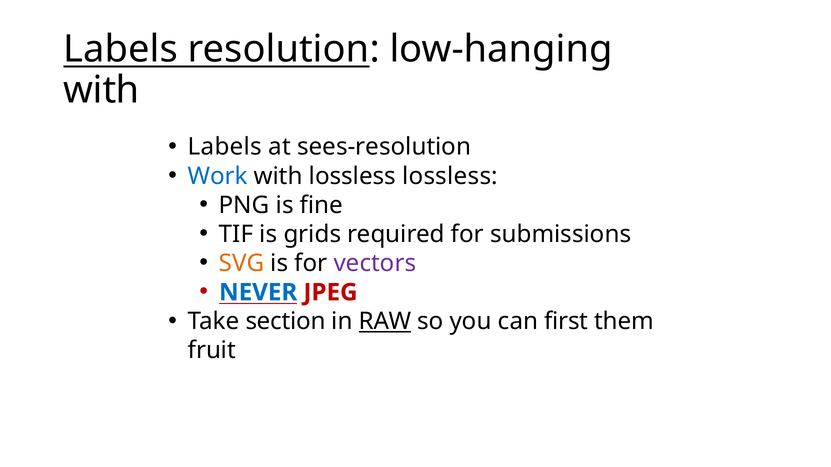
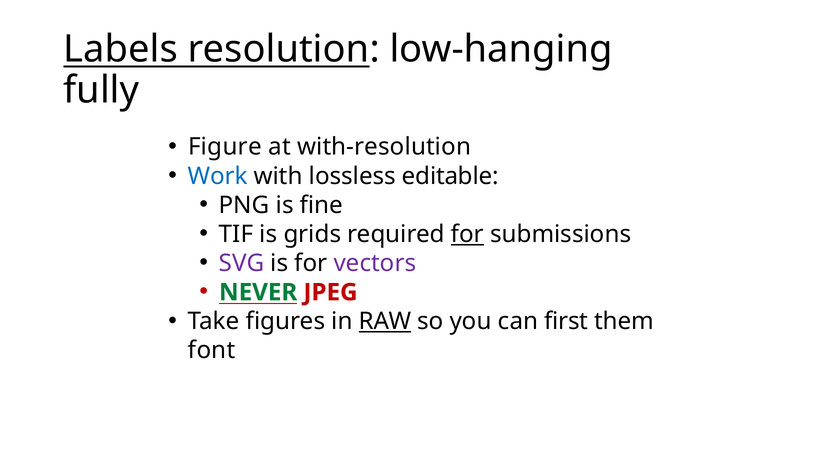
with at (101, 90): with -> fully
Labels at (225, 147): Labels -> Figure
sees-resolution: sees-resolution -> with-resolution
lossless lossless: lossless -> editable
for at (467, 234) underline: none -> present
SVG colour: orange -> purple
NEVER colour: blue -> green
section: section -> figures
fruit: fruit -> font
